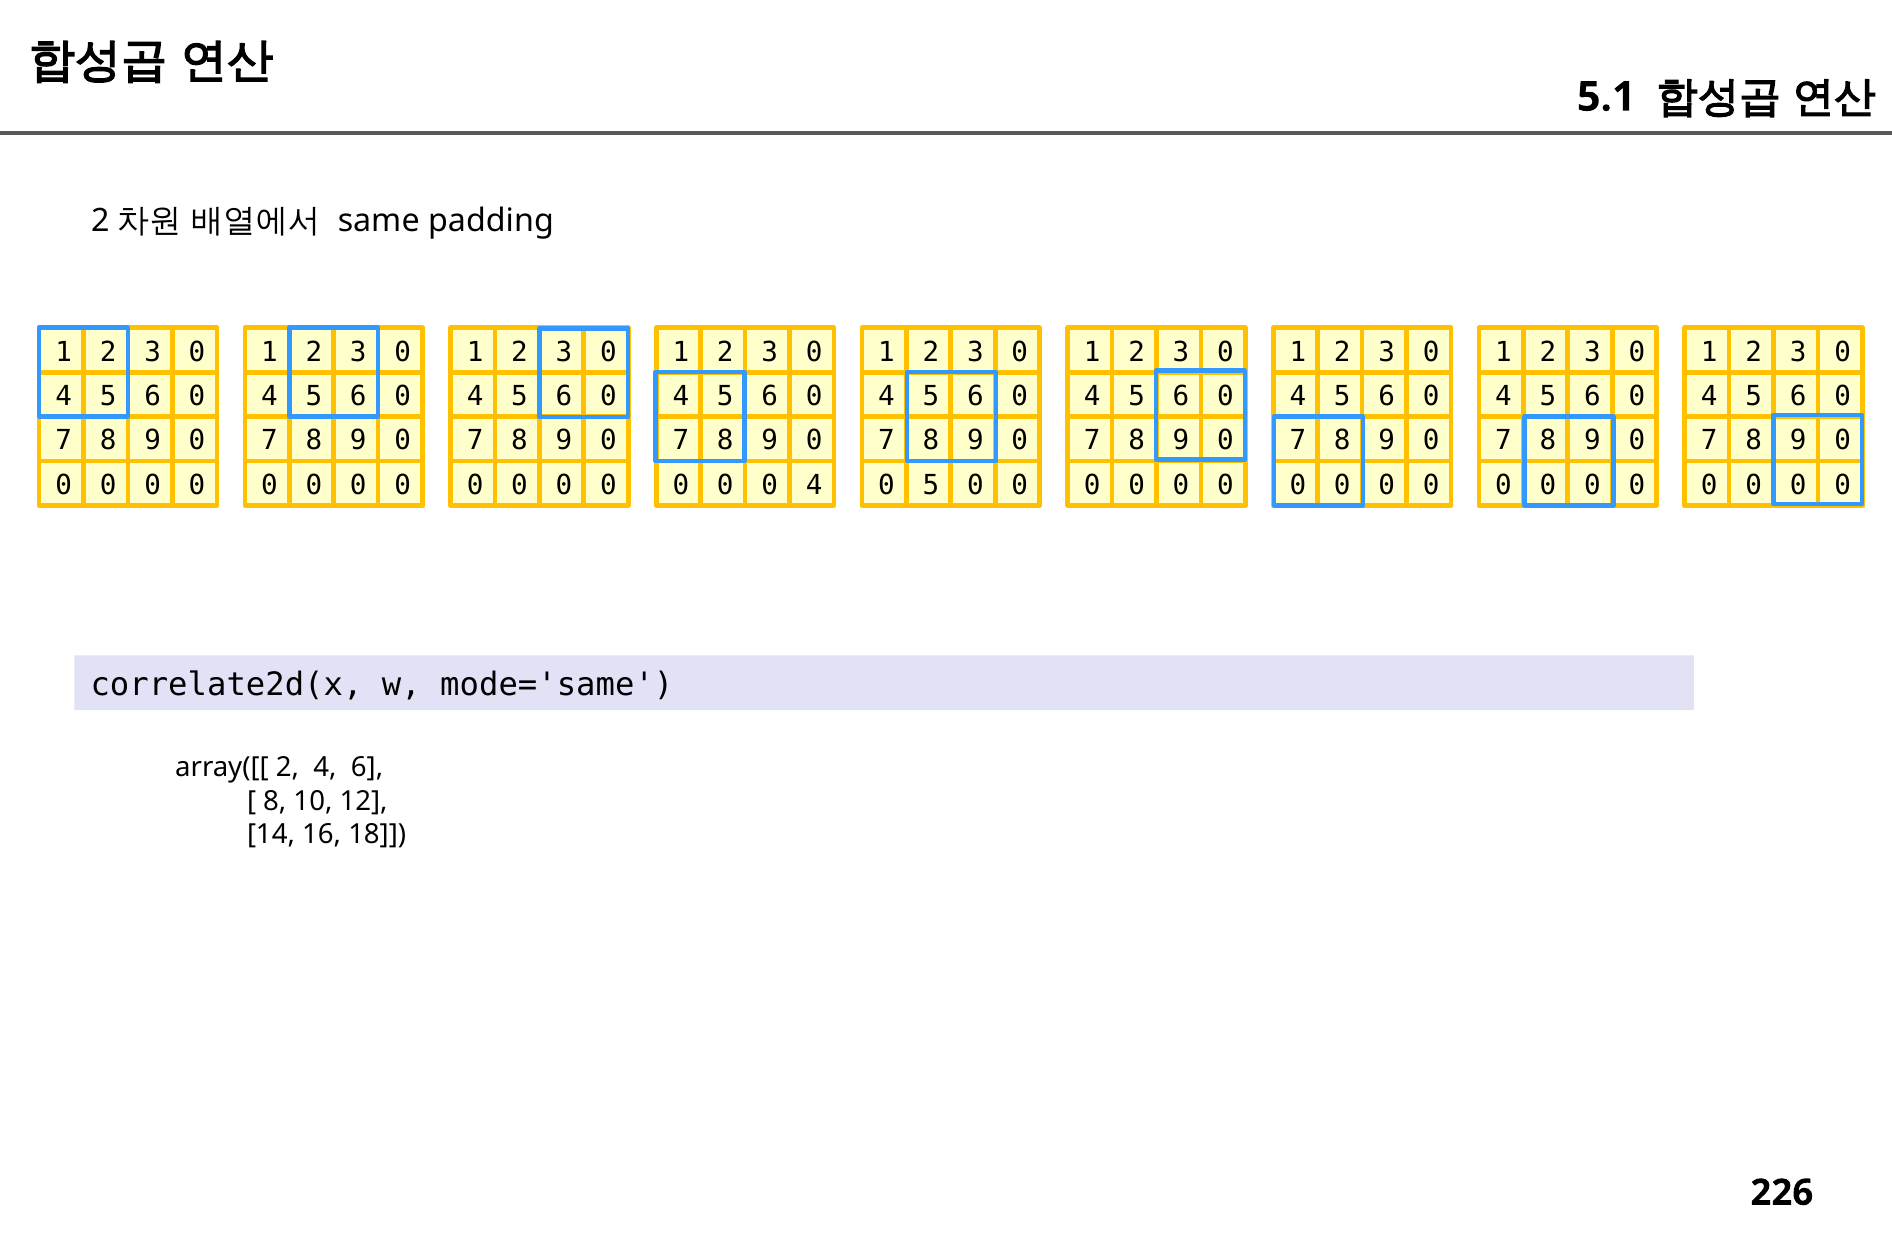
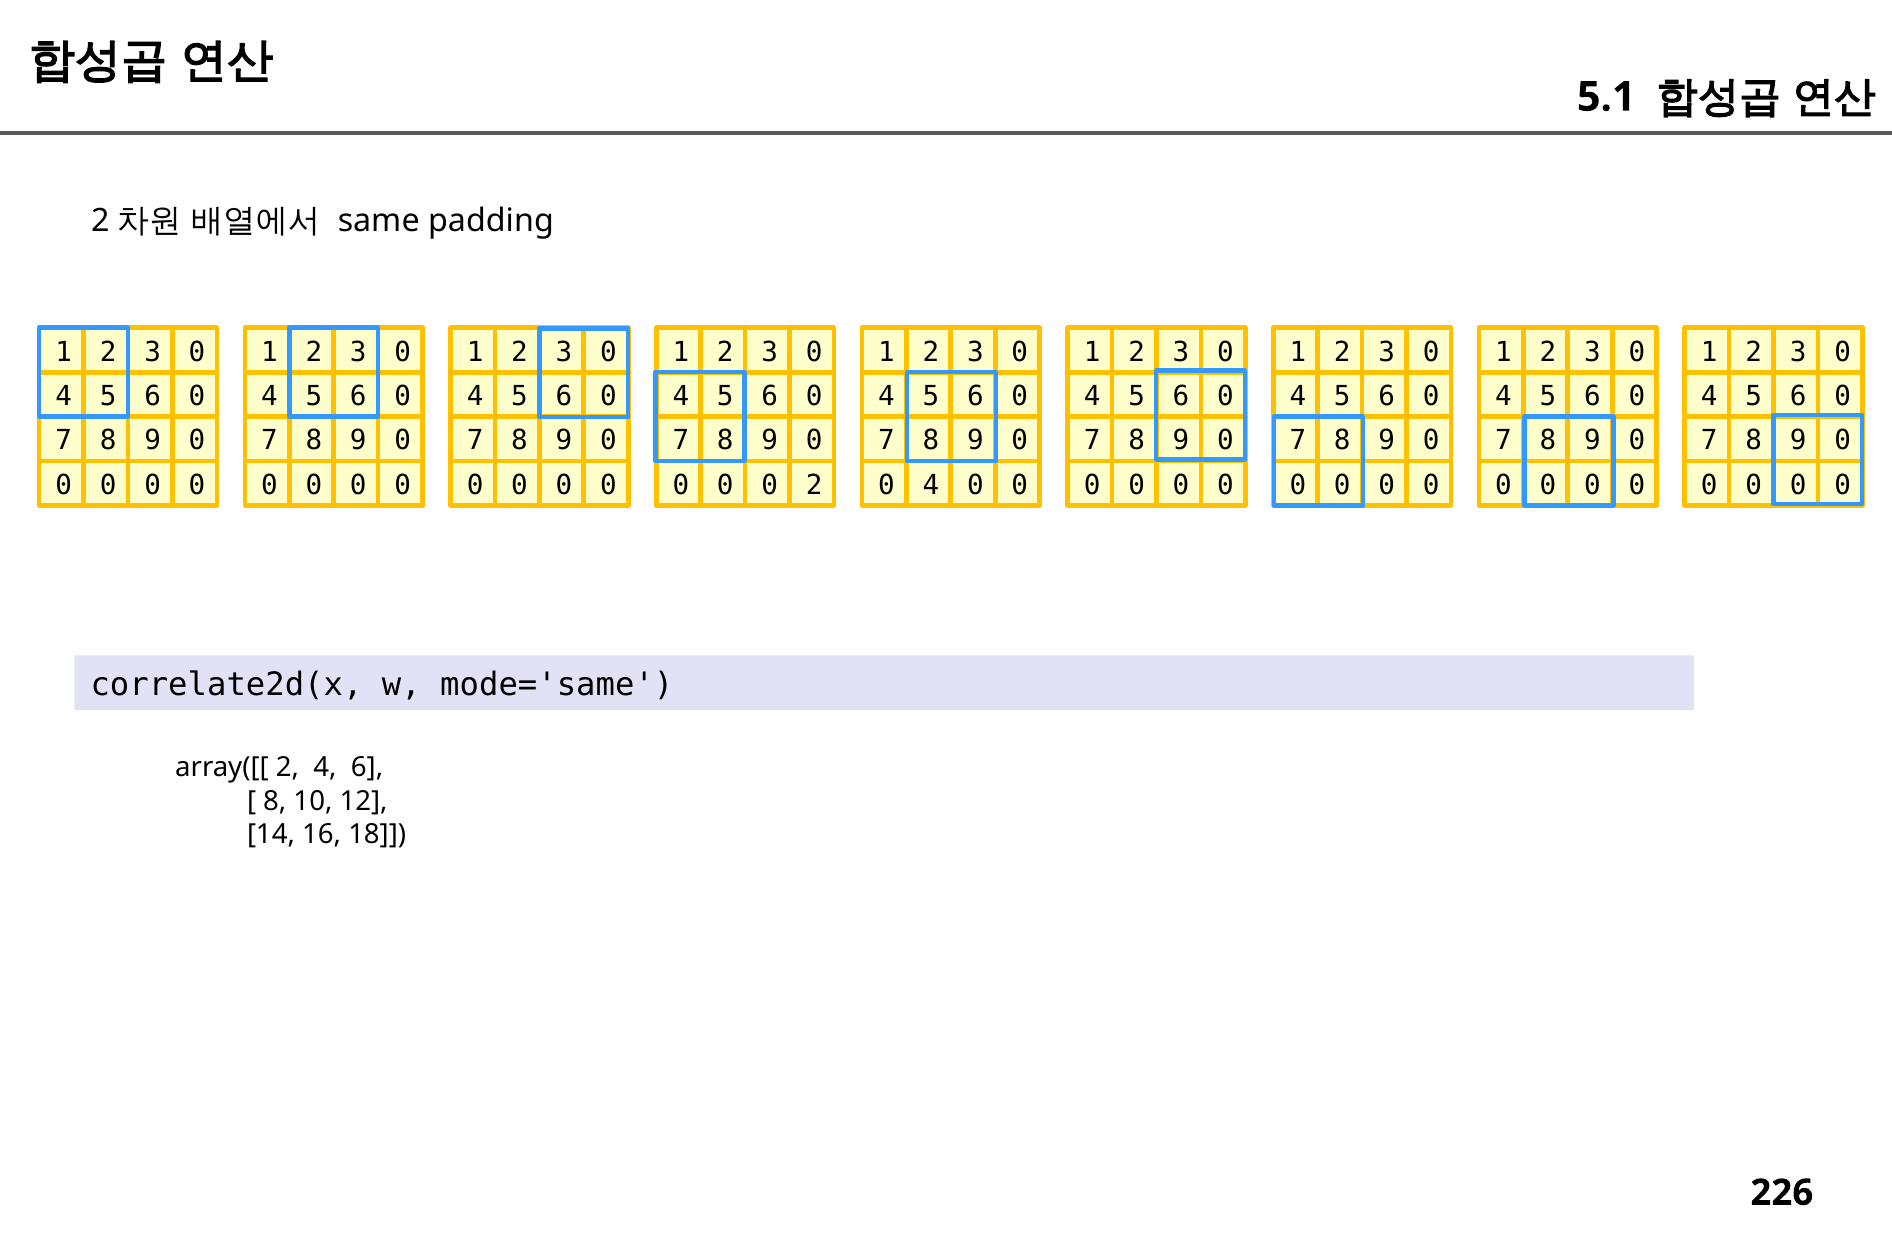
0 4: 4 -> 2
0 5: 5 -> 4
